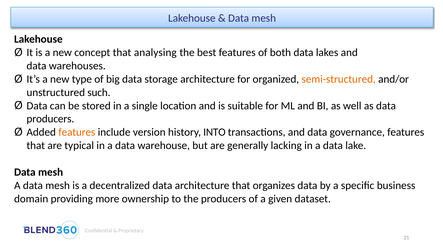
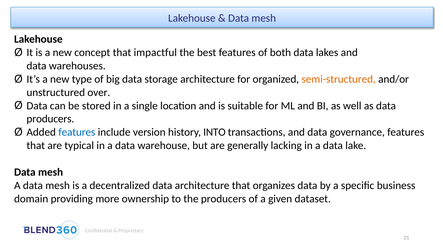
analysing: analysing -> impactful
such: such -> over
features at (77, 132) colour: orange -> blue
